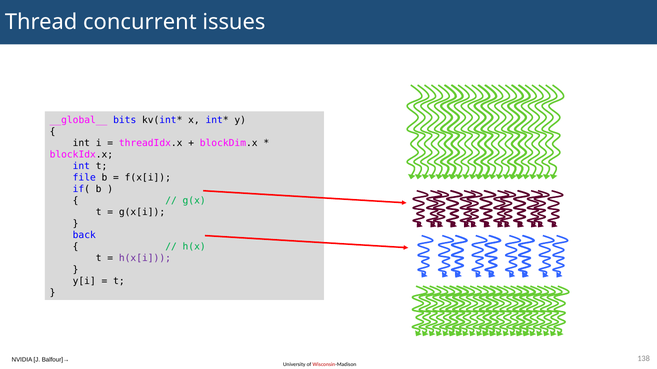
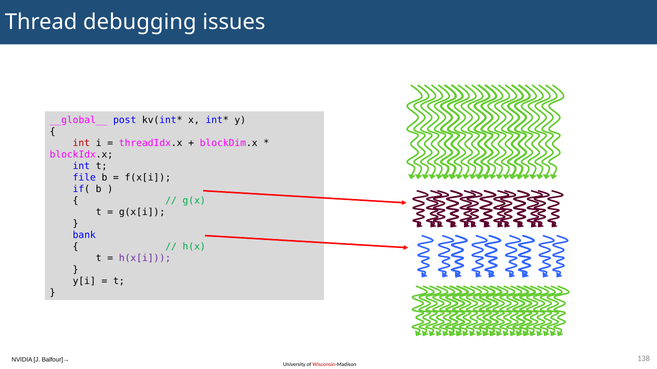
concurrent: concurrent -> debugging
bits: bits -> post
int at (81, 143) colour: black -> red
back: back -> bank
